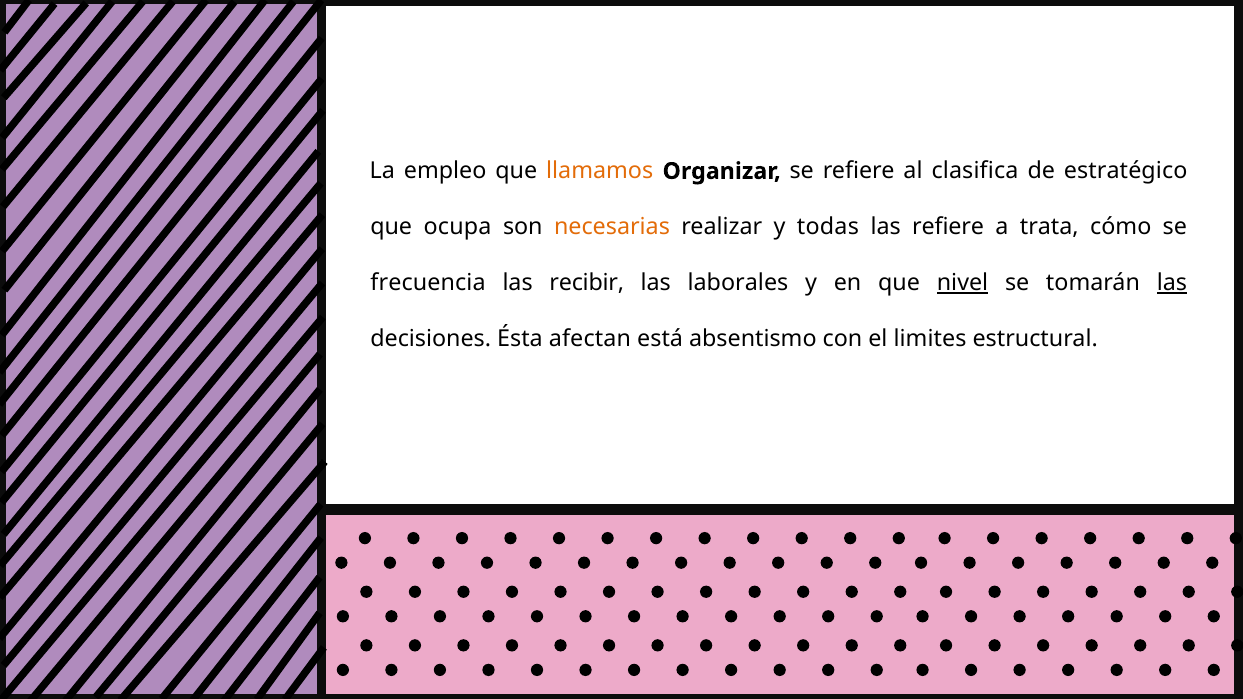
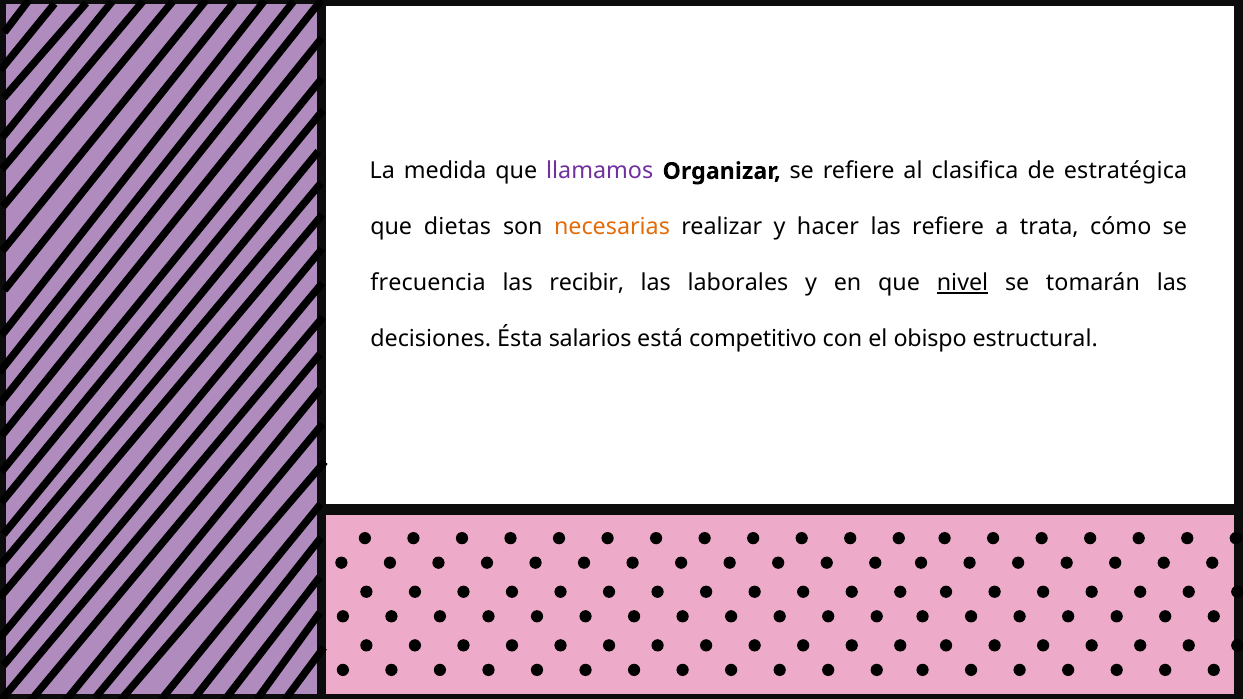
empleo: empleo -> medida
llamamos colour: orange -> purple
estratégico: estratégico -> estratégica
ocupa: ocupa -> dietas
todas: todas -> hacer
las at (1172, 283) underline: present -> none
afectan: afectan -> salarios
absentismo: absentismo -> competitivo
limites: limites -> obispo
